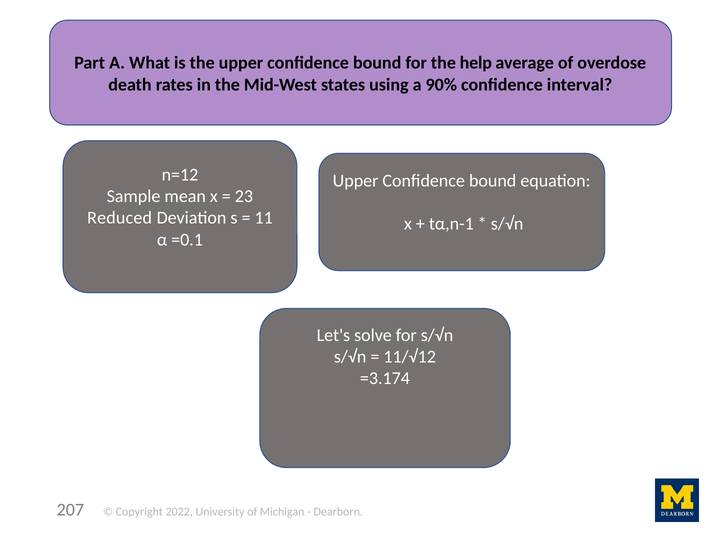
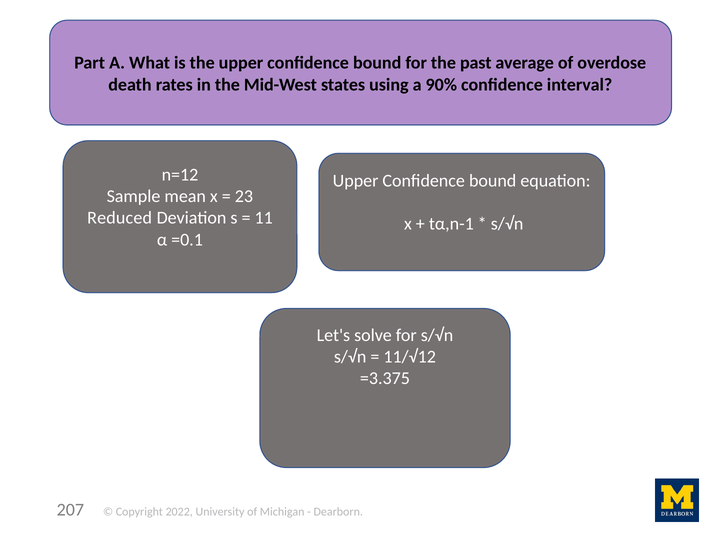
help: help -> past
=3.174: =3.174 -> =3.375
